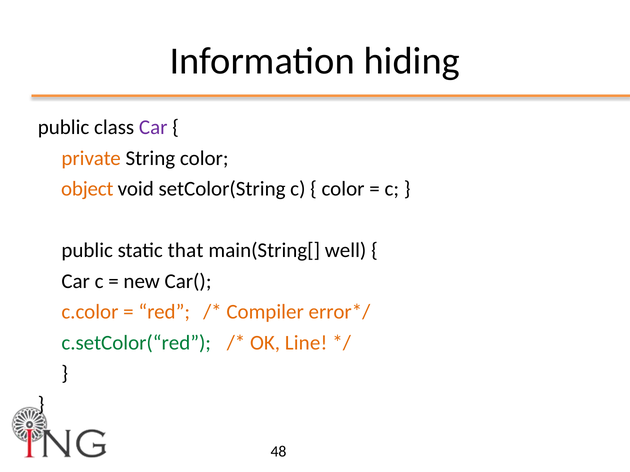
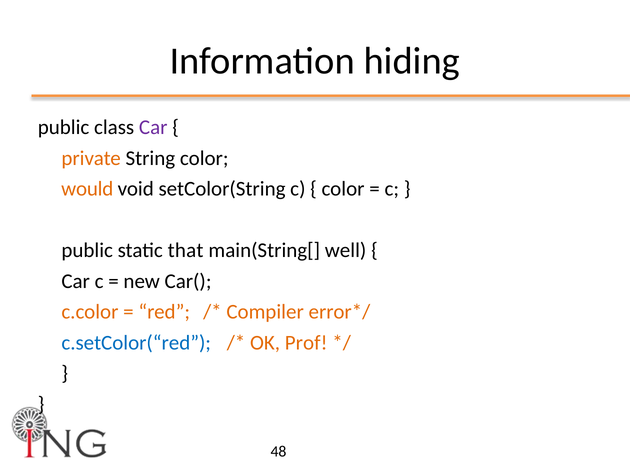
object: object -> would
c.setColor(“red colour: green -> blue
Line: Line -> Prof
